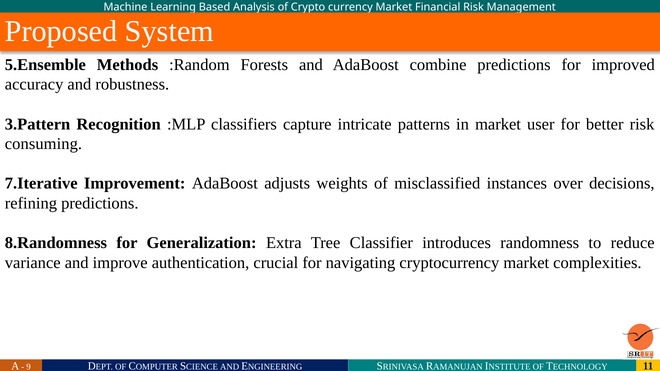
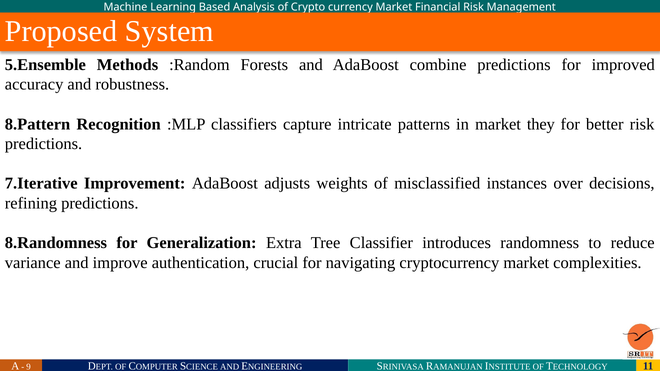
3.Pattern: 3.Pattern -> 8.Pattern
user: user -> they
consuming at (43, 144): consuming -> predictions
